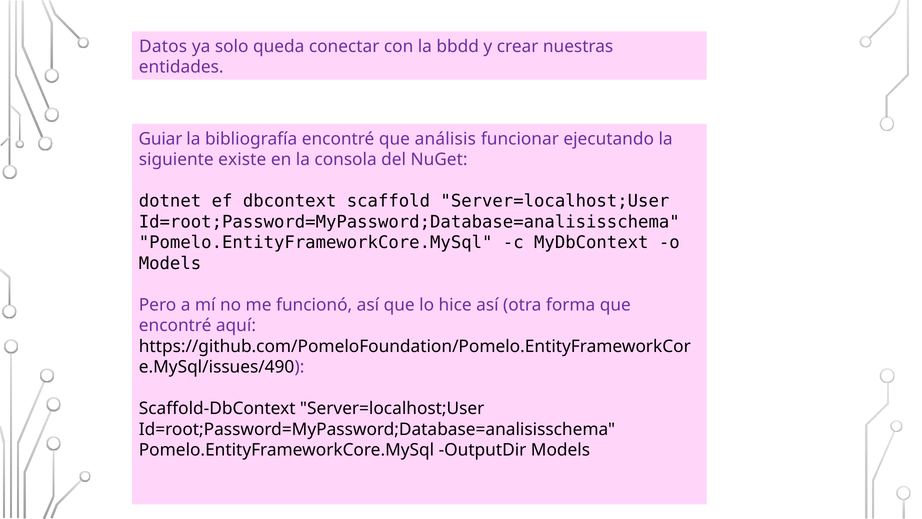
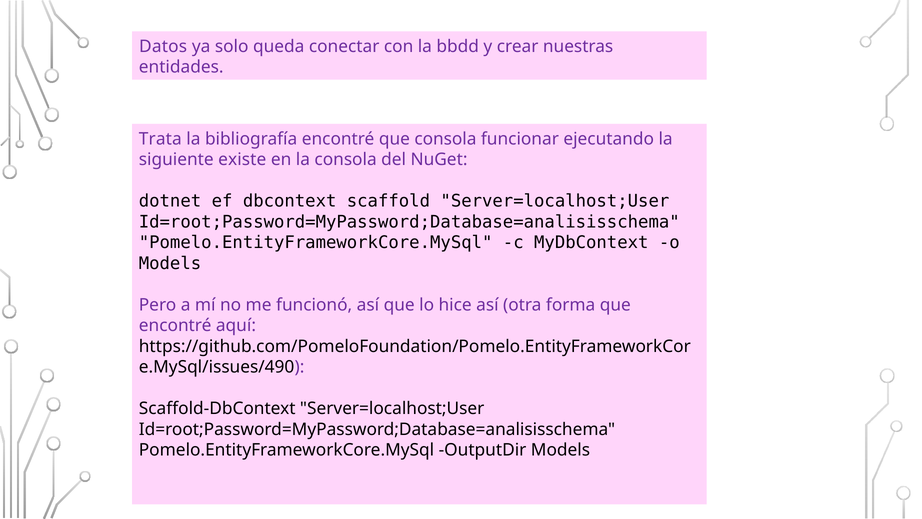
Guiar: Guiar -> Trata
que análisis: análisis -> consola
